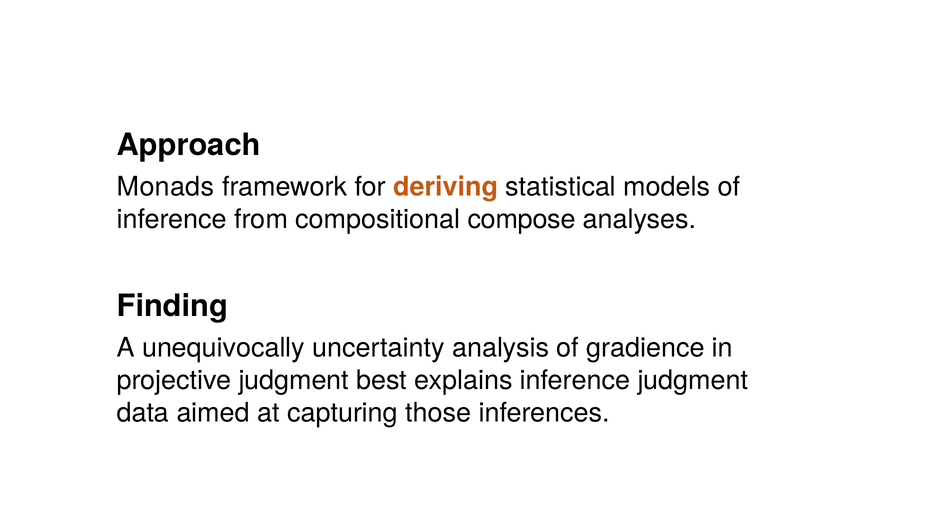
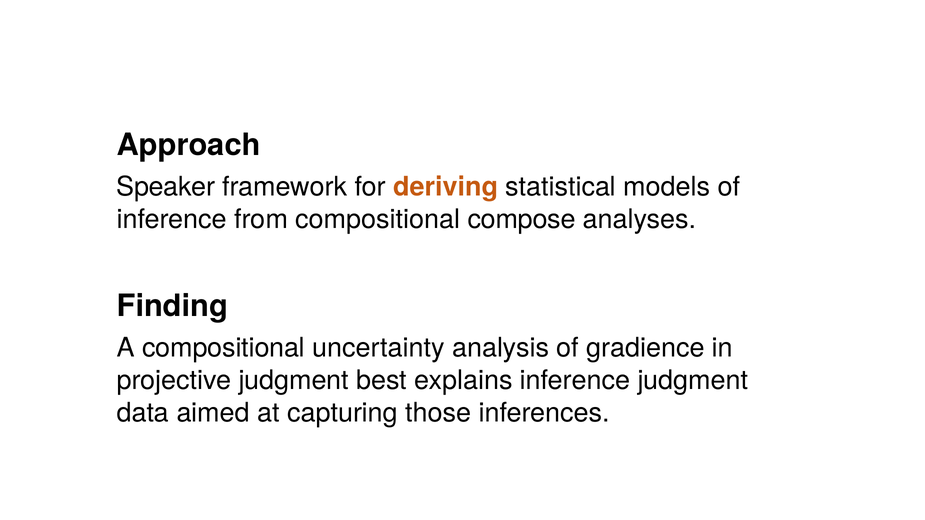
Monads: Monads -> Speaker
A unequivocally: unequivocally -> compositional
